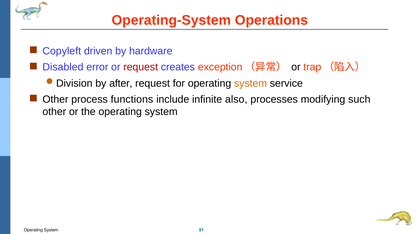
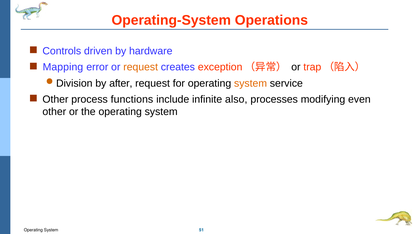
Copyleft: Copyleft -> Controls
Disabled: Disabled -> Mapping
request at (141, 67) colour: red -> orange
such: such -> even
